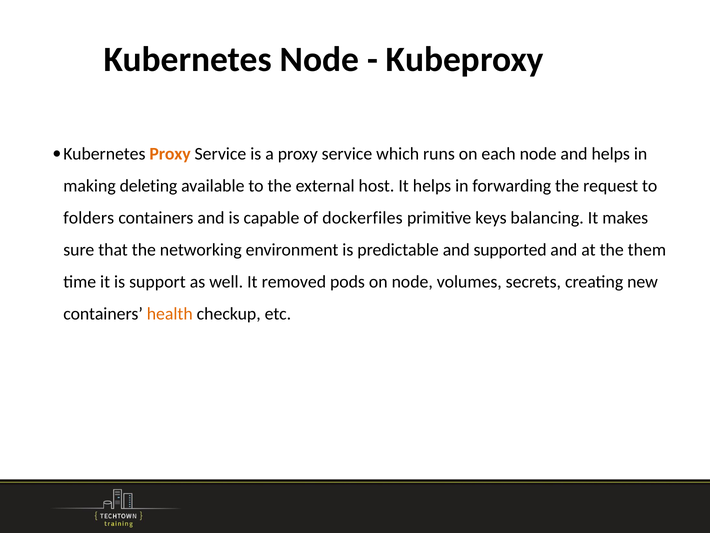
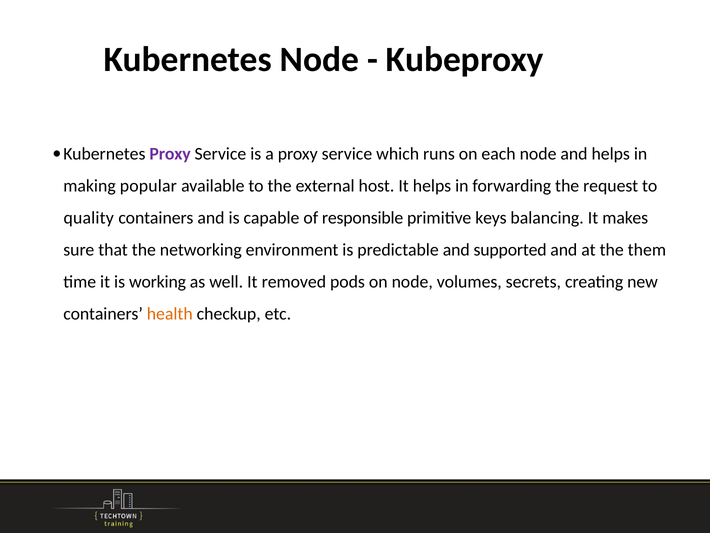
Proxy at (170, 154) colour: orange -> purple
deleting: deleting -> popular
folders: folders -> quality
dockerfiles: dockerfiles -> responsible
support: support -> working
